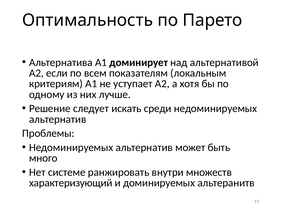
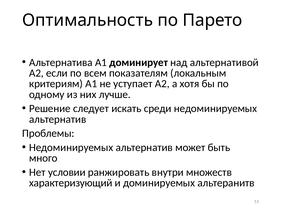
системе: системе -> условии
